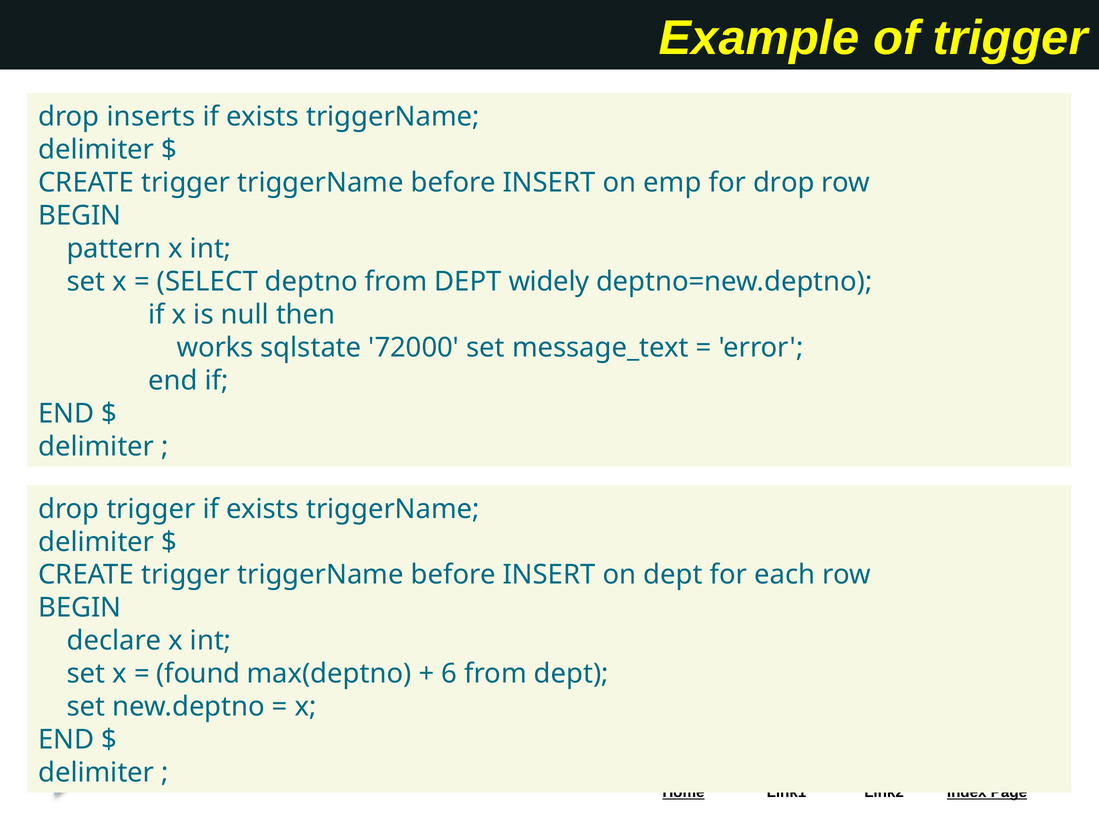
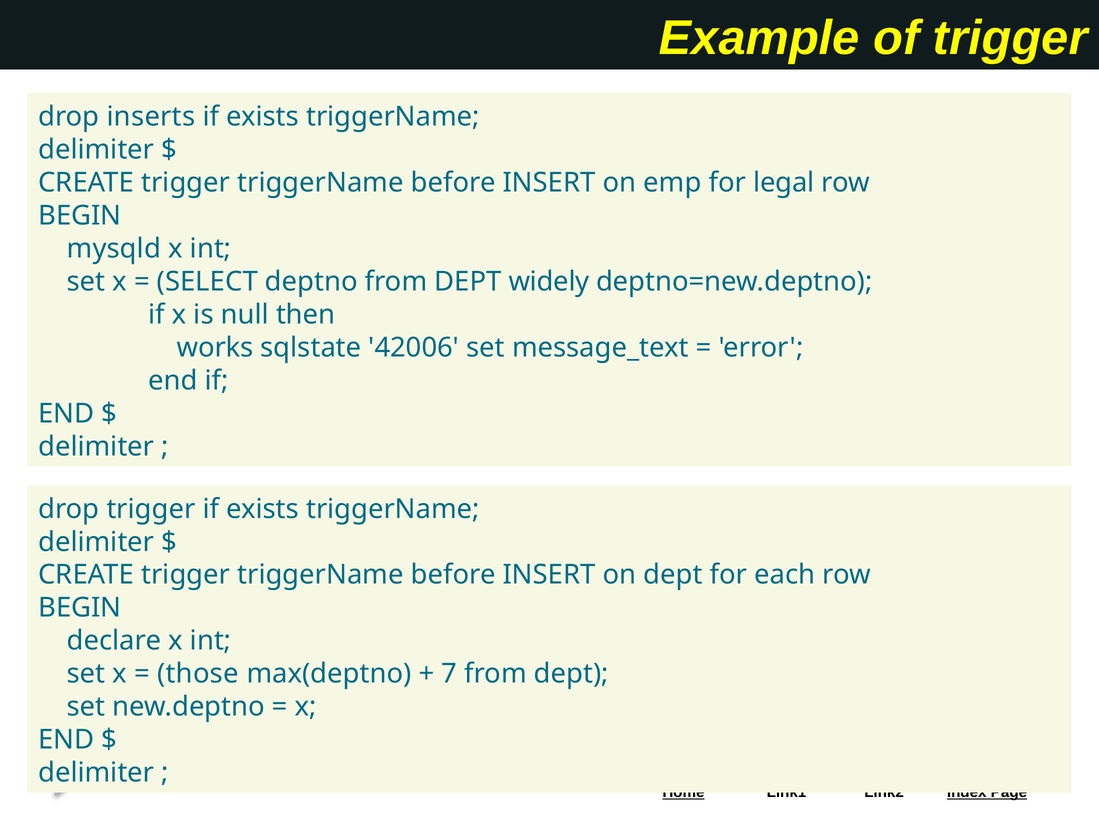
for drop: drop -> legal
pattern: pattern -> mysqld
72000: 72000 -> 42006
found: found -> those
6: 6 -> 7
